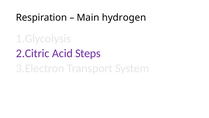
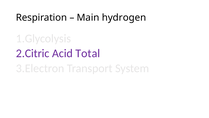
Steps: Steps -> Total
